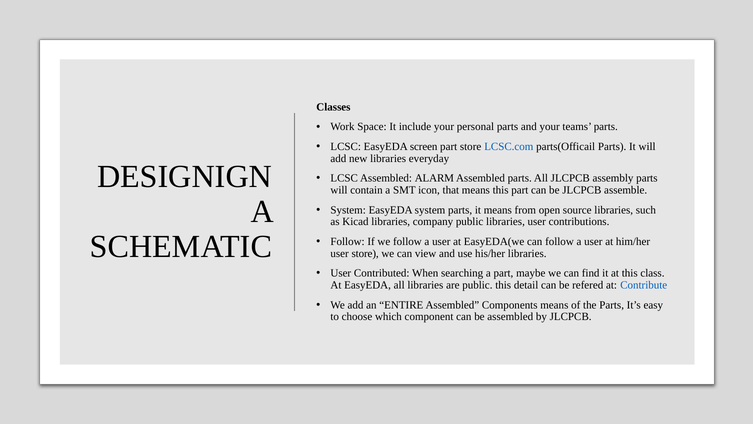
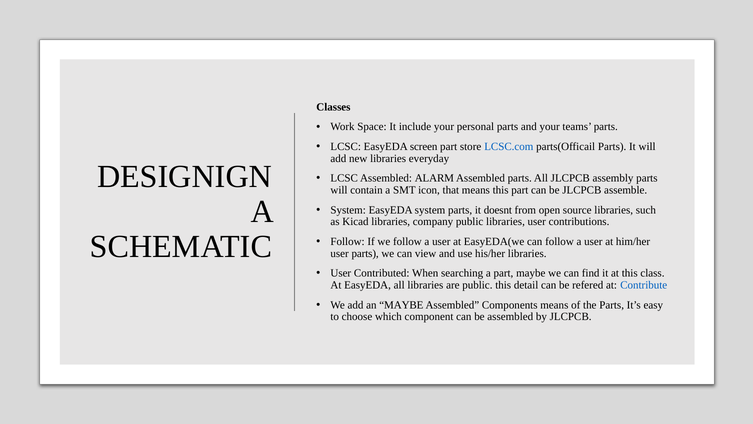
it means: means -> doesnt
user store: store -> parts
an ENTIRE: ENTIRE -> MAYBE
